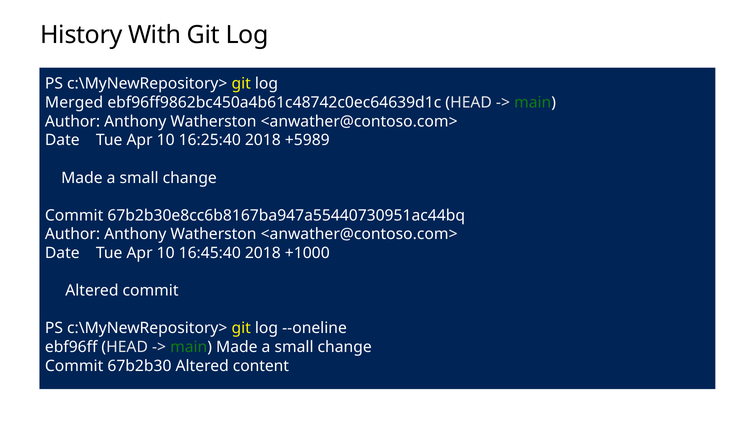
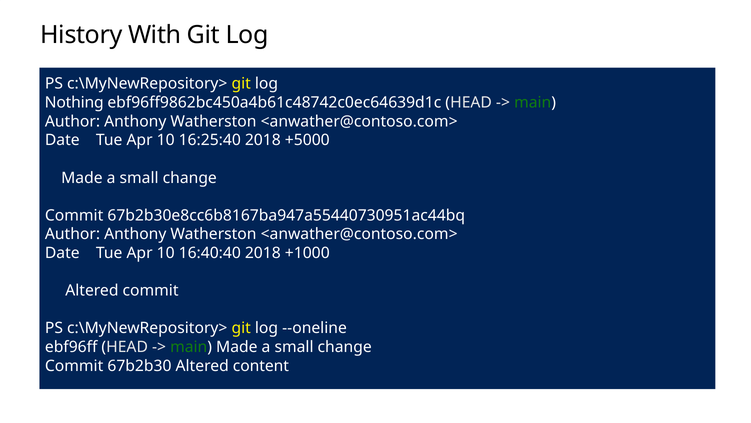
Merged: Merged -> Nothing
+5989: +5989 -> +5000
16:45:40: 16:45:40 -> 16:40:40
